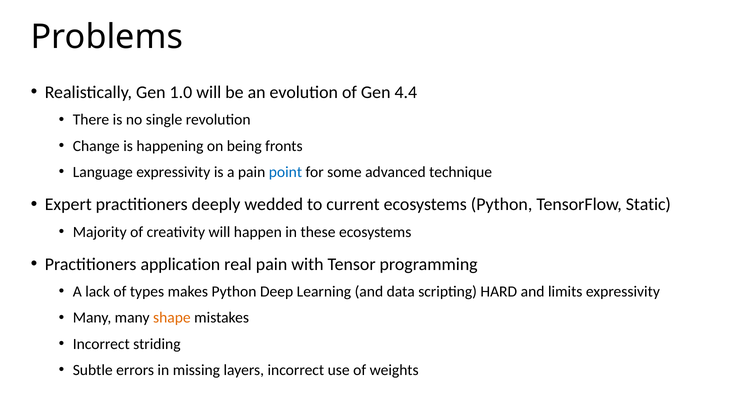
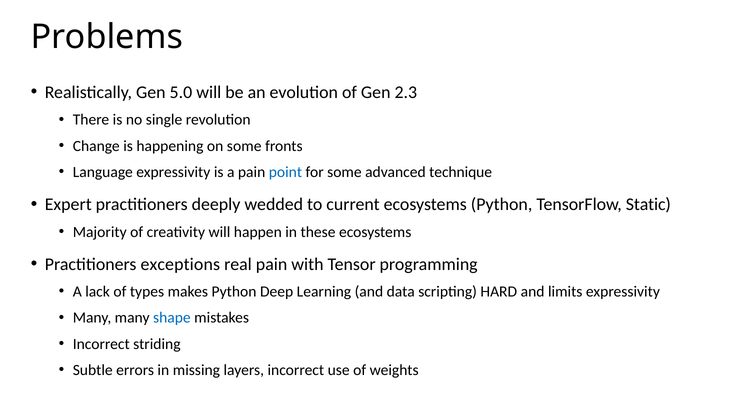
1.0: 1.0 -> 5.0
4.4: 4.4 -> 2.3
on being: being -> some
application: application -> exceptions
shape colour: orange -> blue
